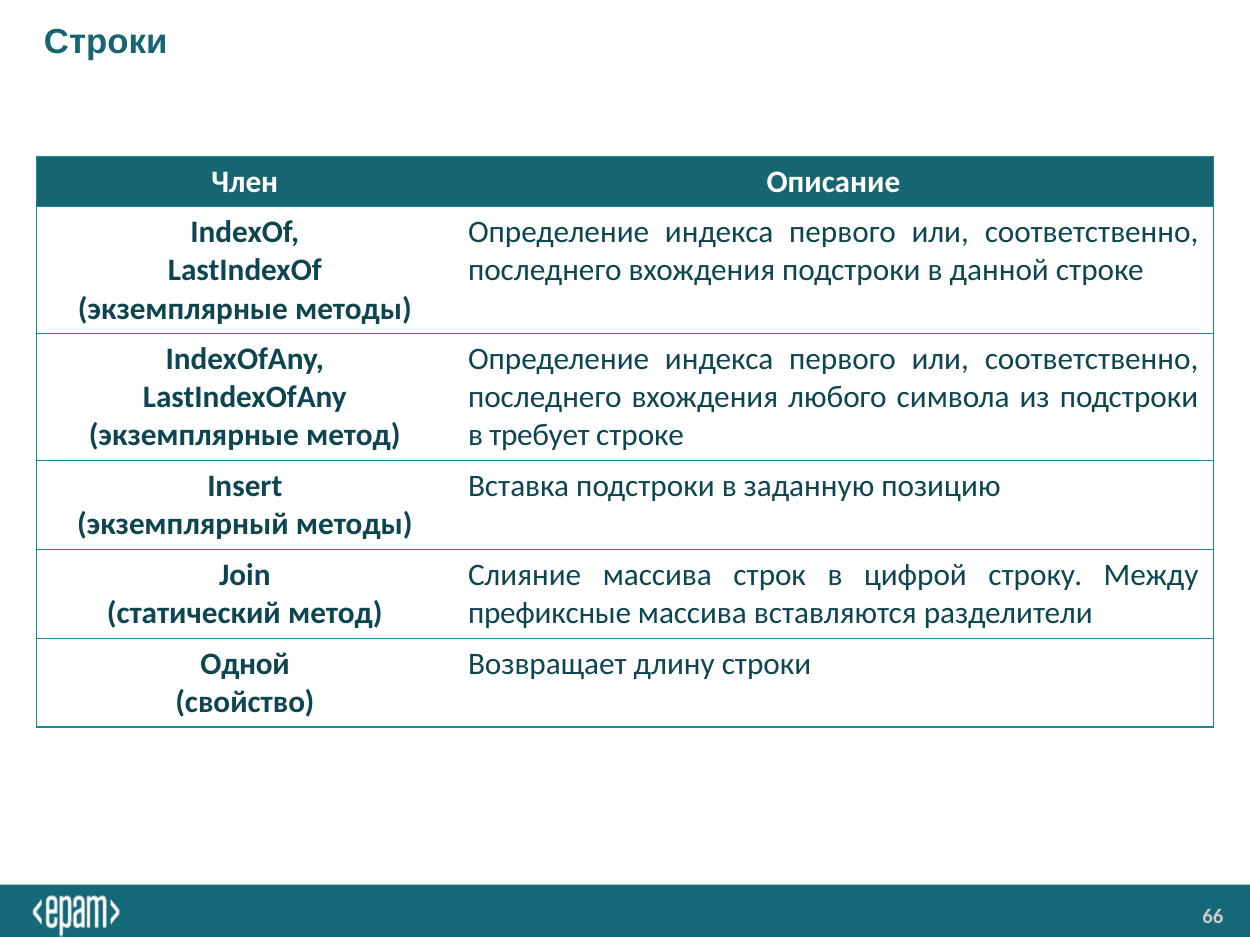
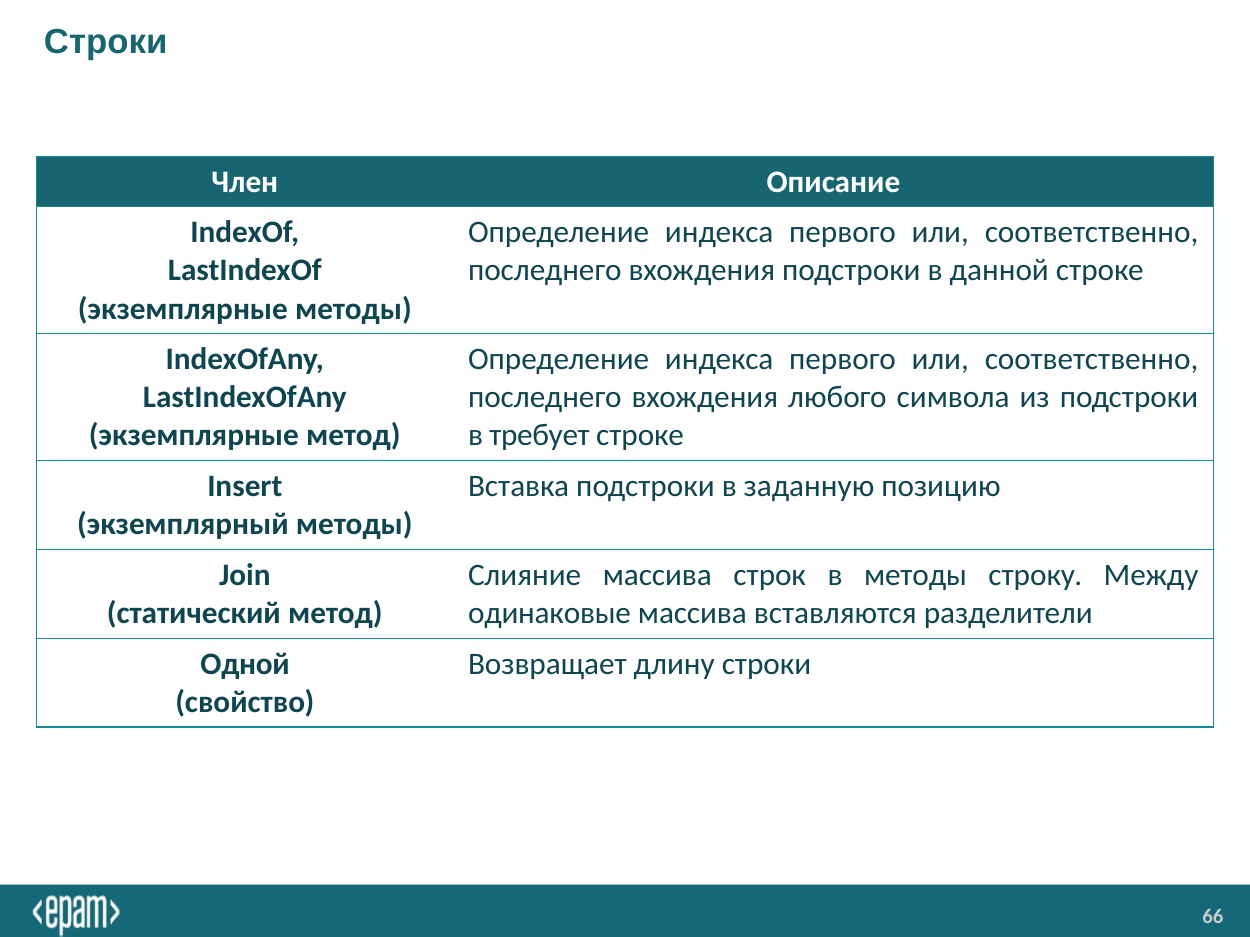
в цифрой: цифрой -> методы
префиксные: префиксные -> одинаковые
